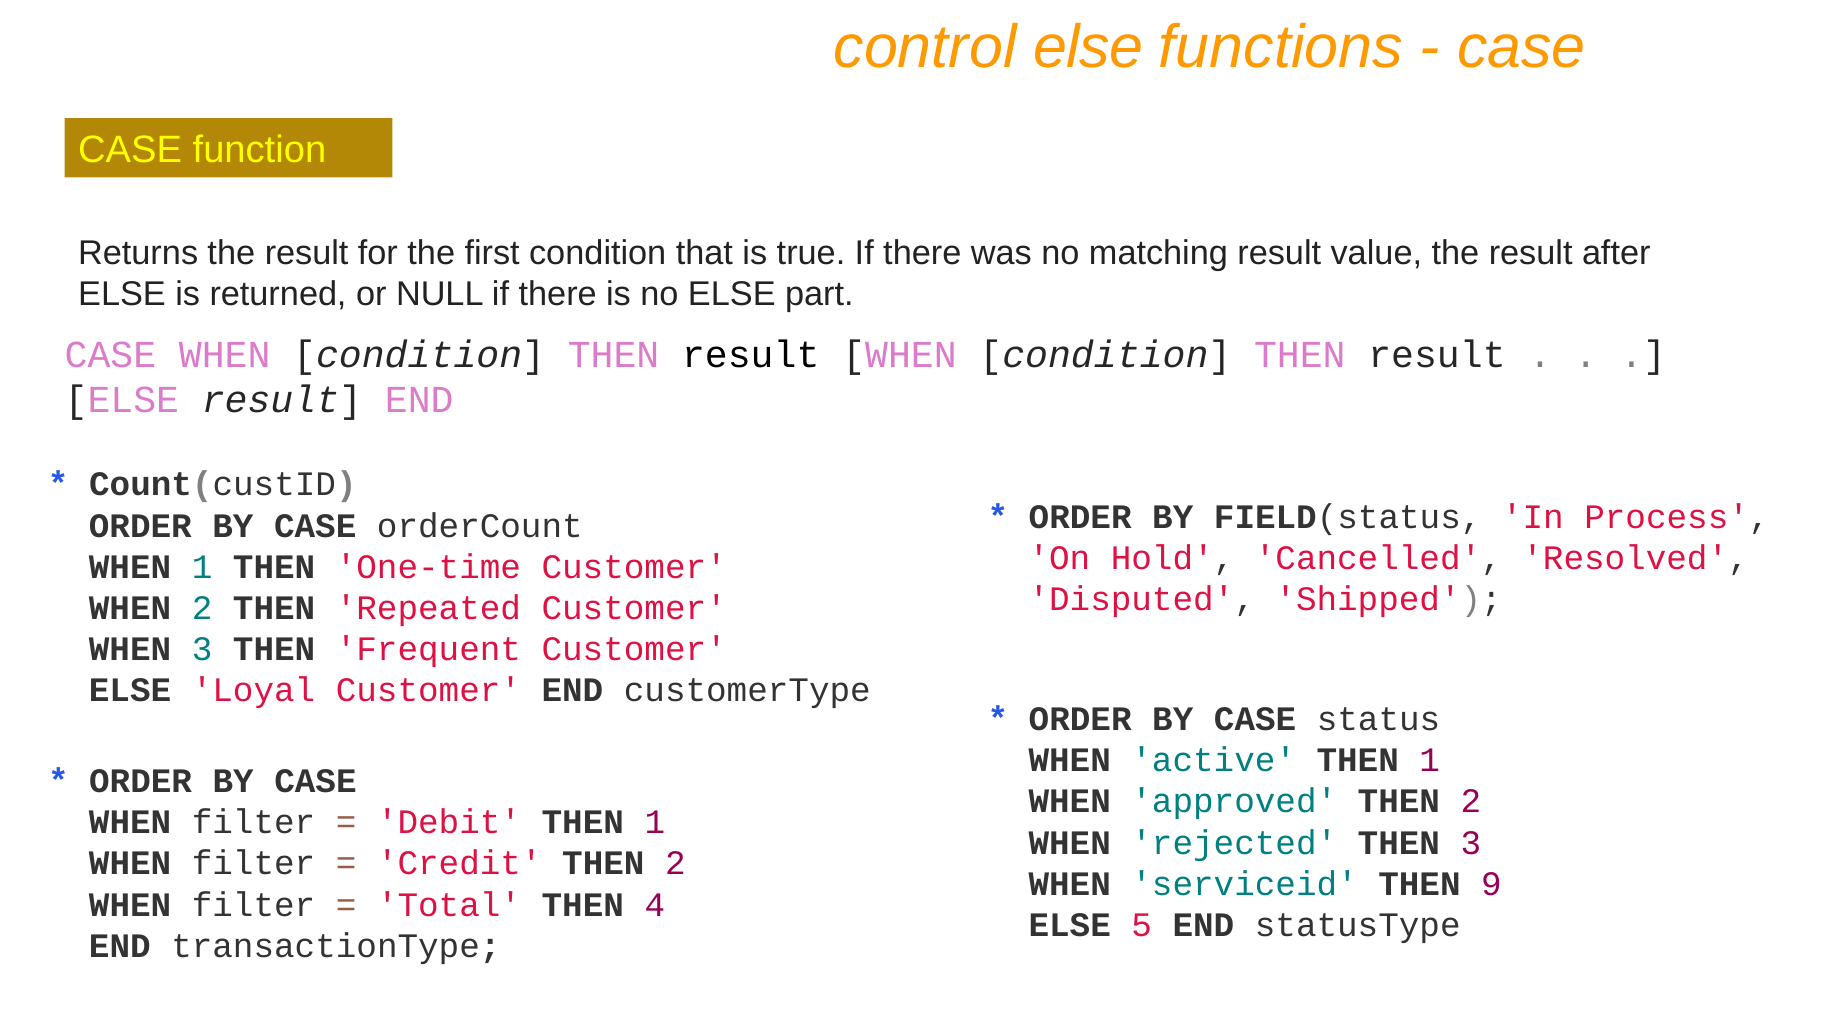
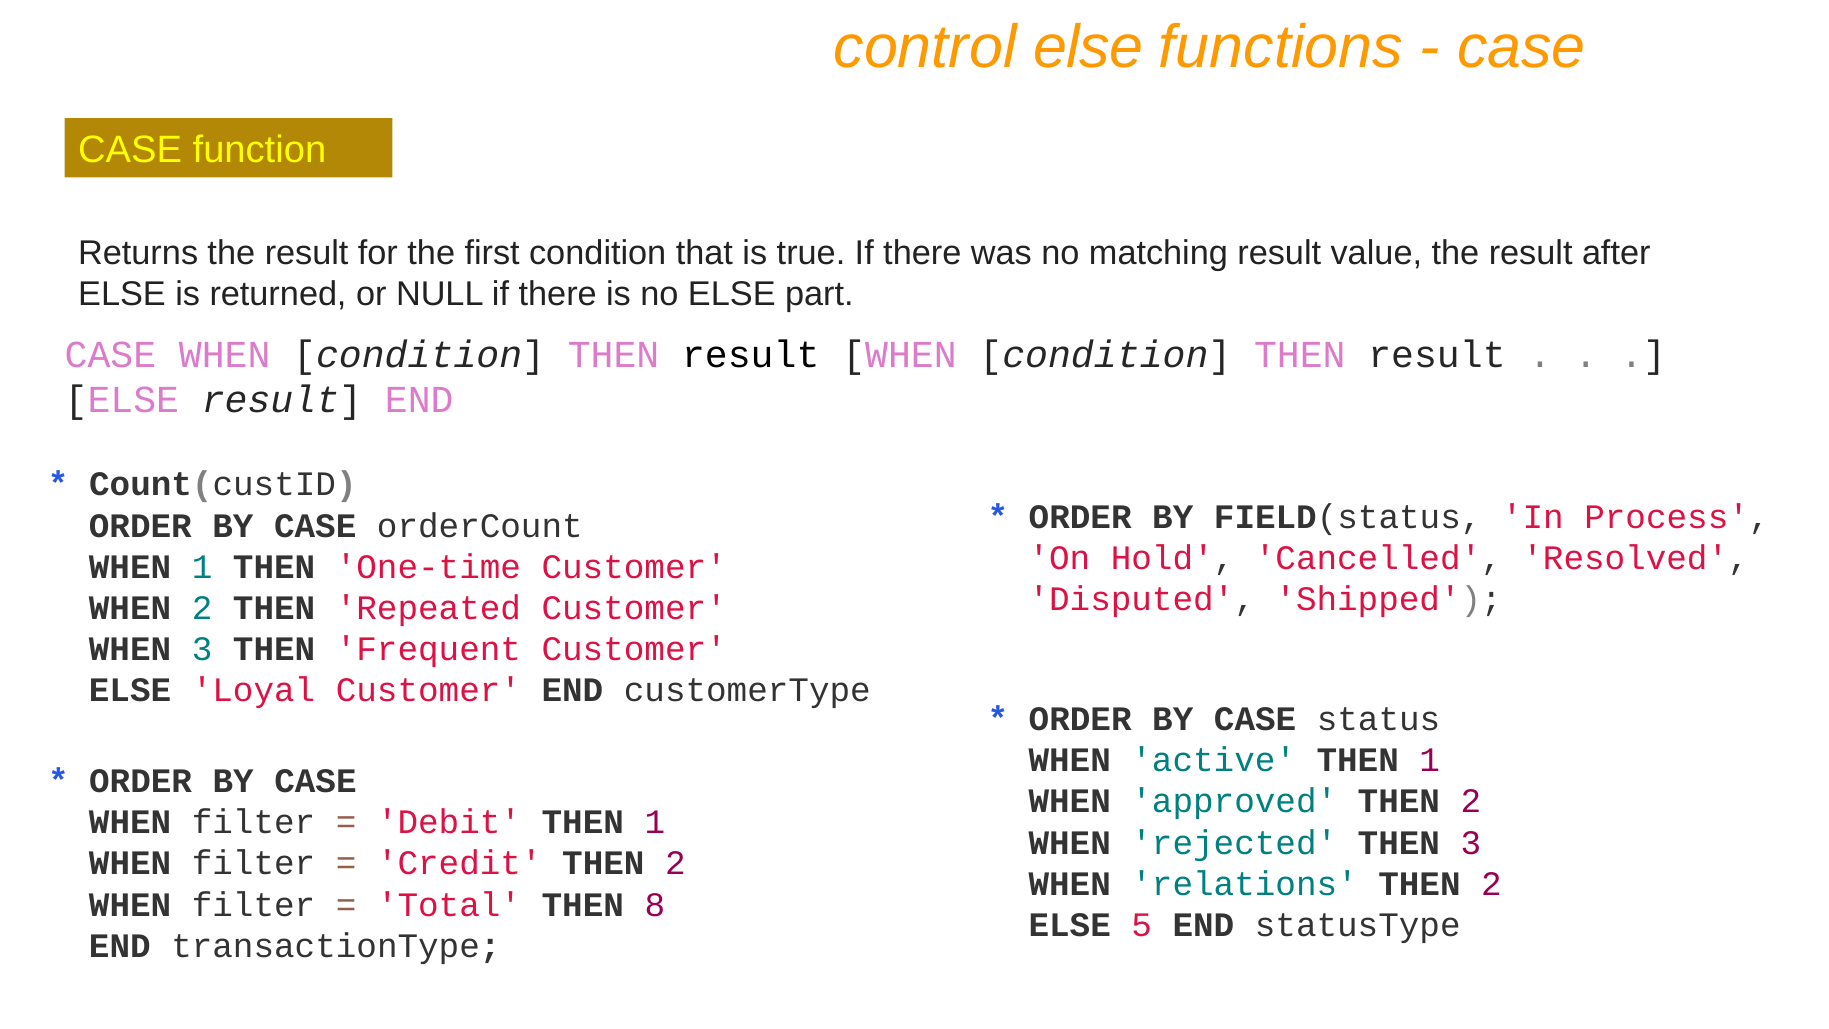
serviceid: serviceid -> relations
9 at (1491, 884): 9 -> 2
4: 4 -> 8
